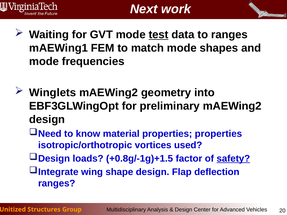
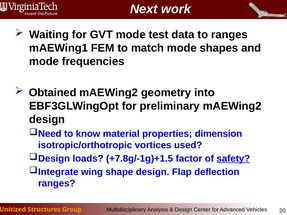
test underline: present -> none
Winglets: Winglets -> Obtained
properties properties: properties -> dimension
+0.8g/-1g)+1.5: +0.8g/-1g)+1.5 -> +7.8g/-1g)+1.5
